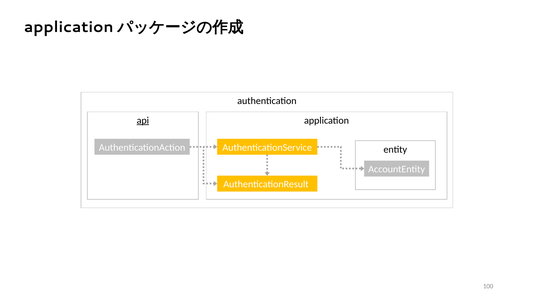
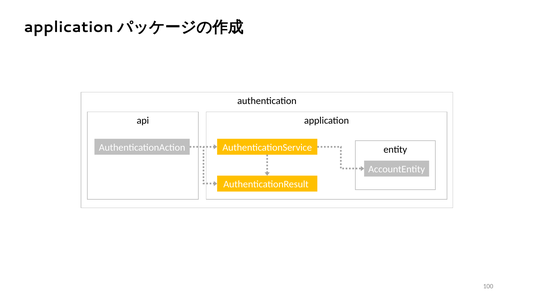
api underline: present -> none
